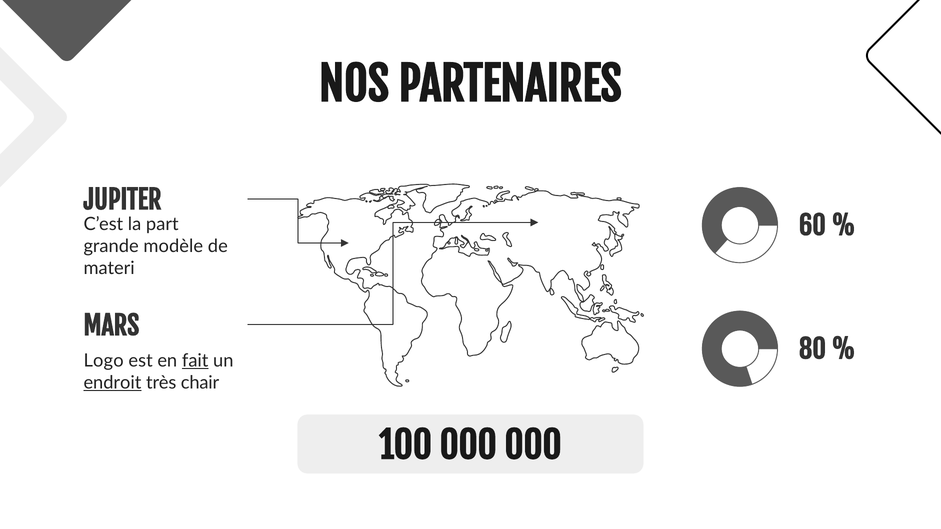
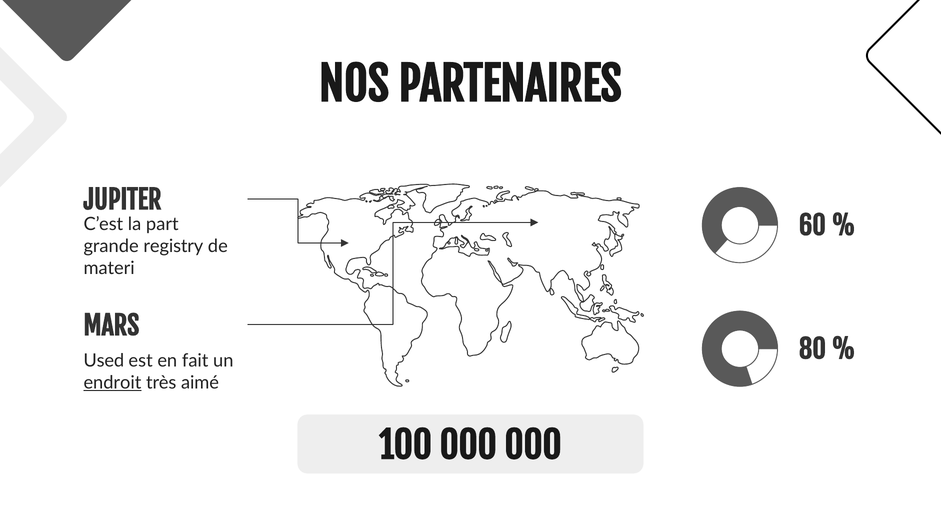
modèle: modèle -> registry
Logo: Logo -> Used
fait underline: present -> none
chair: chair -> aimé
